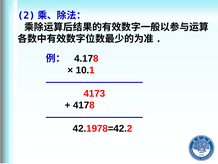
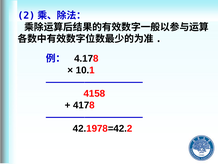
4173: 4173 -> 4158
